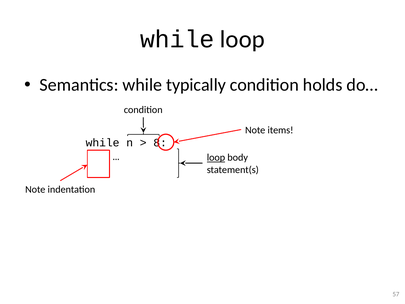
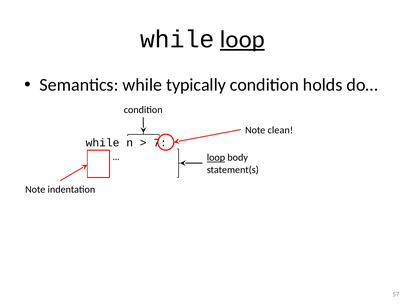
loop at (242, 39) underline: none -> present
items: items -> clean
8: 8 -> 7
